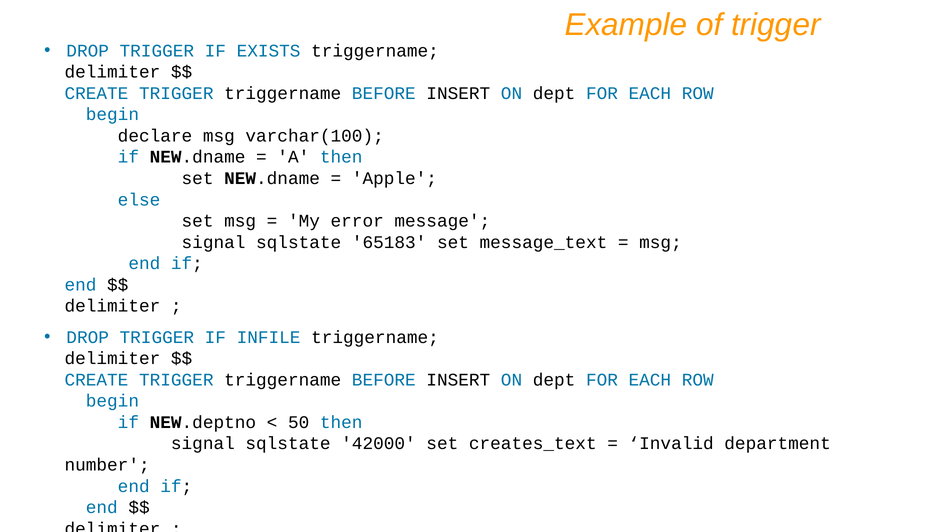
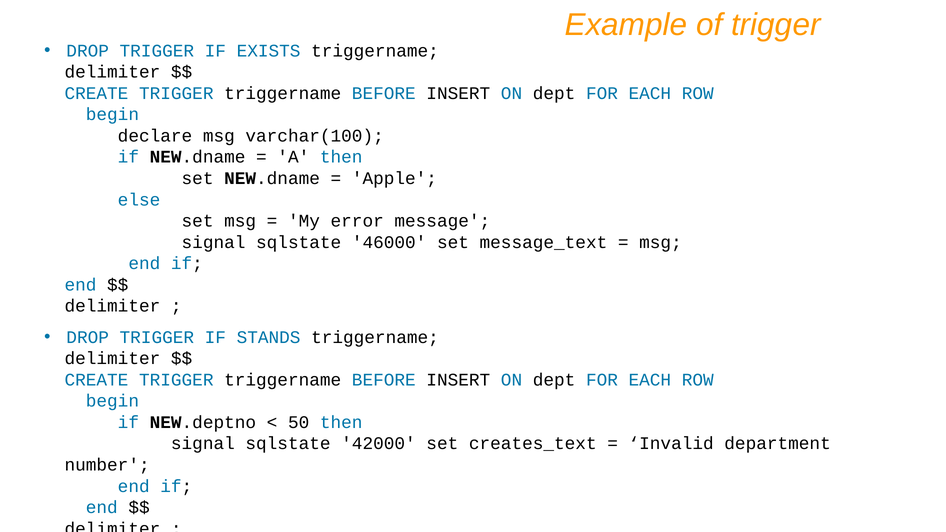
65183: 65183 -> 46000
INFILE: INFILE -> STANDS
